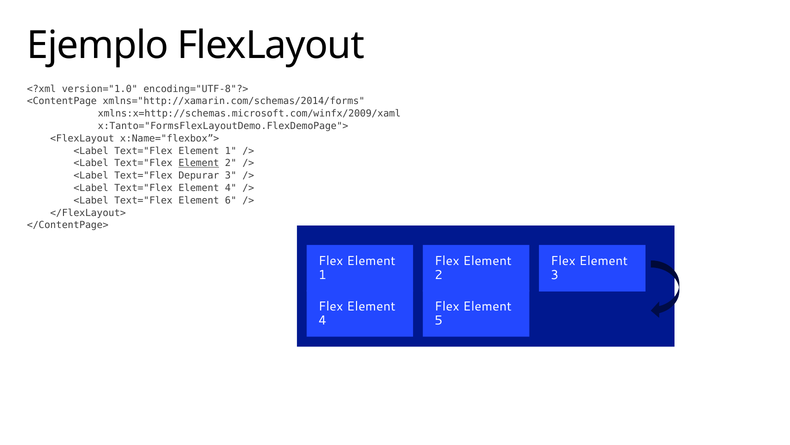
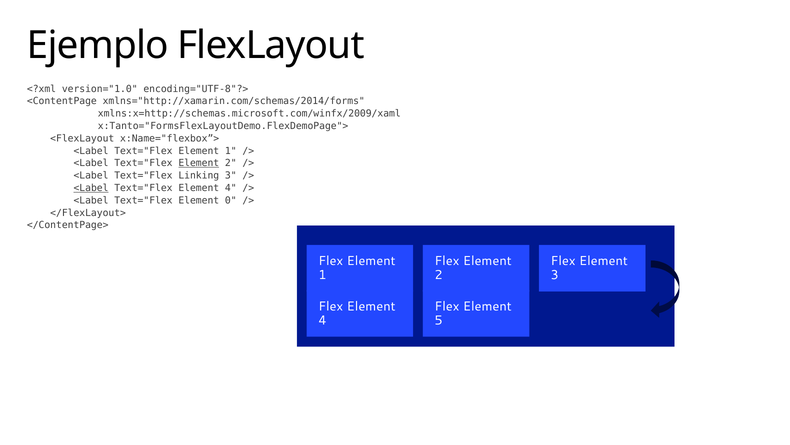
Depurar: Depurar -> Linking
<Label at (91, 188) underline: none -> present
6: 6 -> 0
